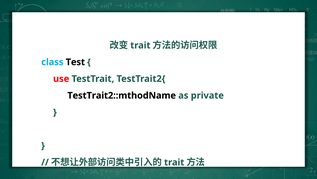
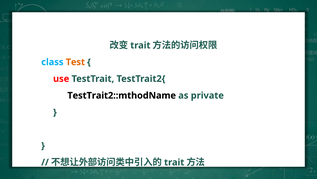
Test colour: black -> orange
